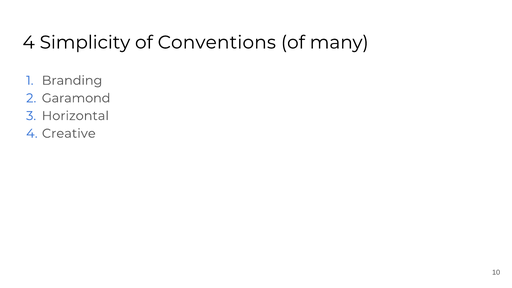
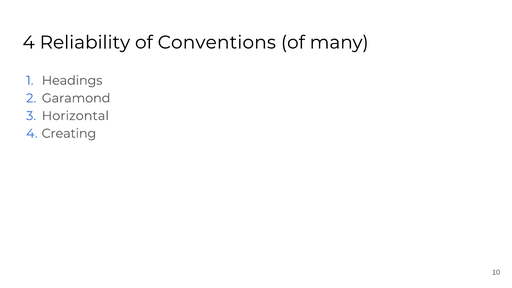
Simplicity: Simplicity -> Reliability
Branding: Branding -> Headings
Creative: Creative -> Creating
